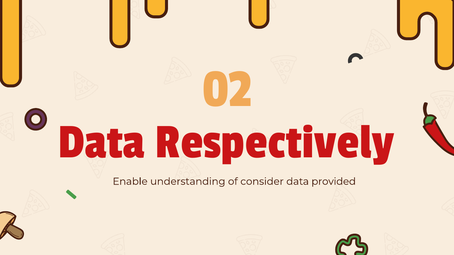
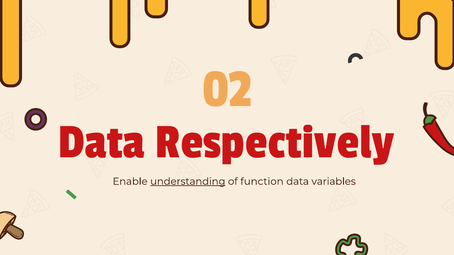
understanding underline: none -> present
consider: consider -> function
provided: provided -> variables
